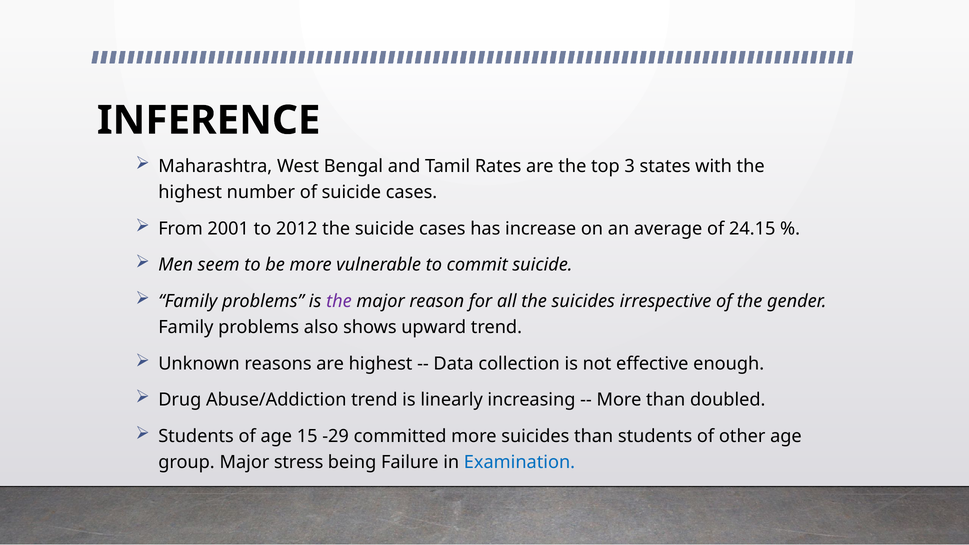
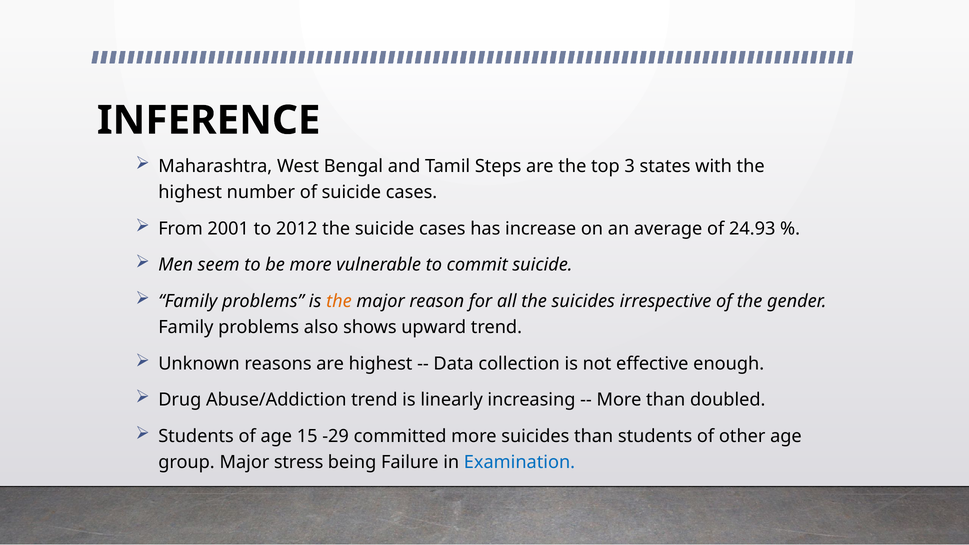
Rates: Rates -> Steps
24.15: 24.15 -> 24.93
the at (339, 301) colour: purple -> orange
